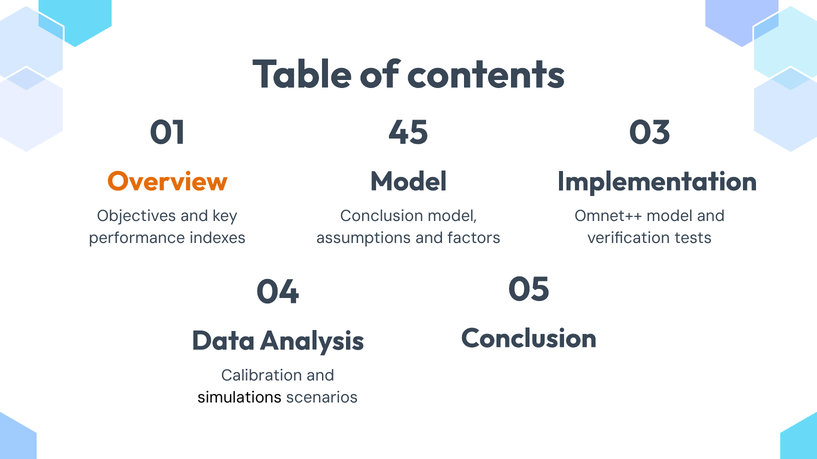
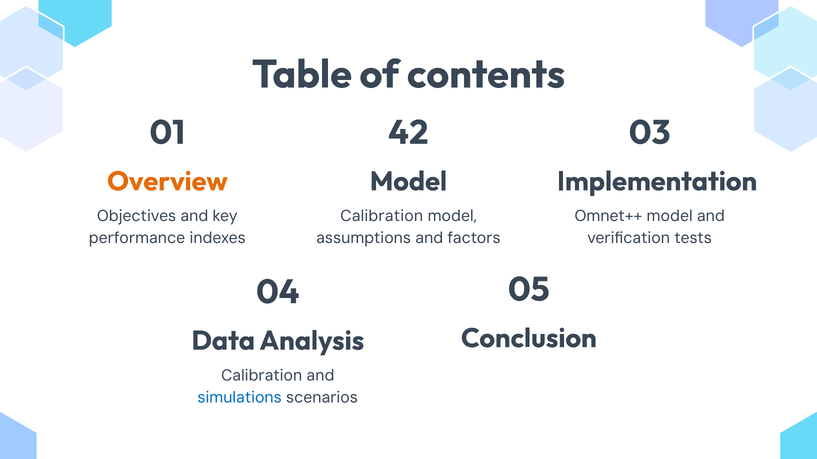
45: 45 -> 42
Conclusion at (382, 216): Conclusion -> Calibration
simulations colour: black -> blue
